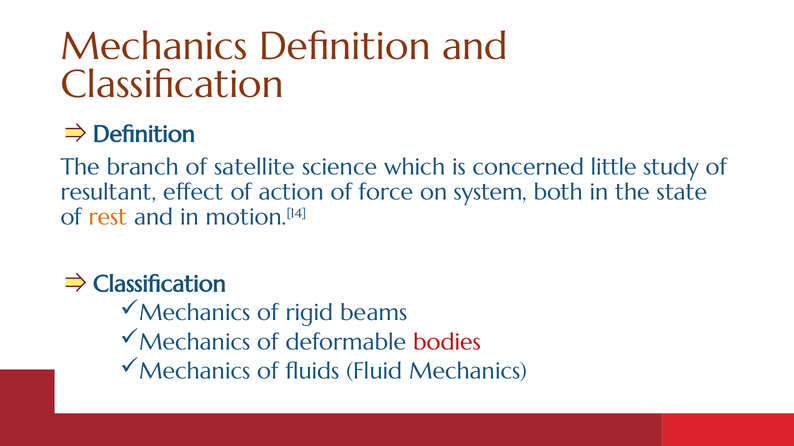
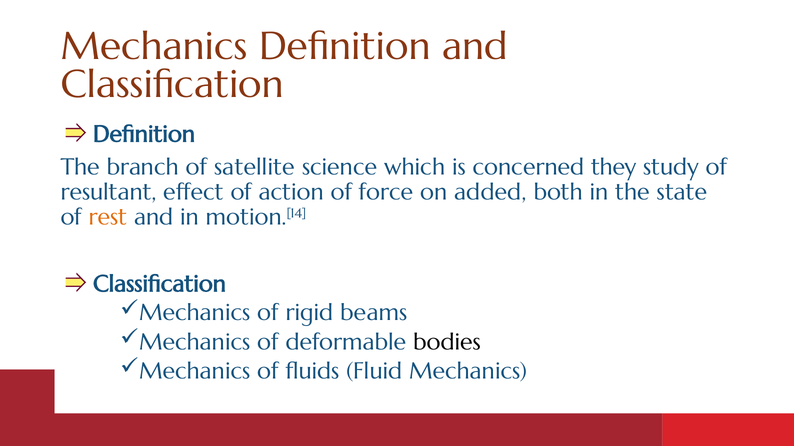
little: little -> they
system: system -> added
bodies colour: red -> black
